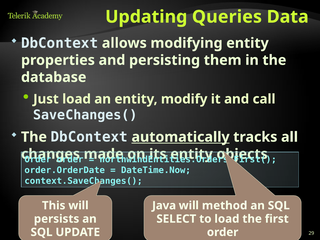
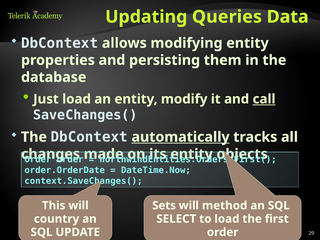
call underline: none -> present
Java: Java -> Sets
persists: persists -> country
